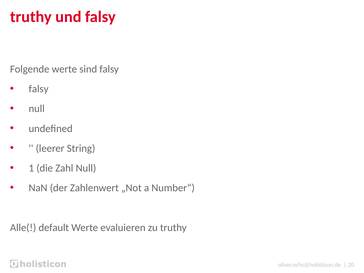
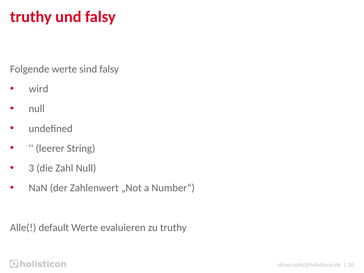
falsy at (39, 89): falsy -> wird
1: 1 -> 3
